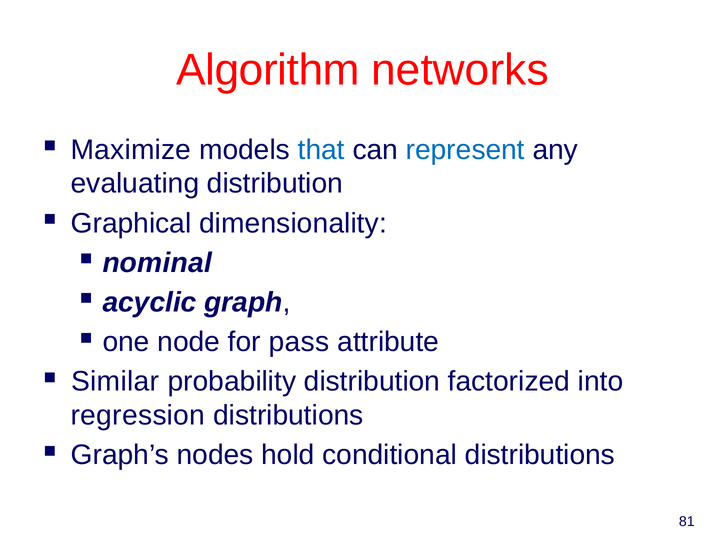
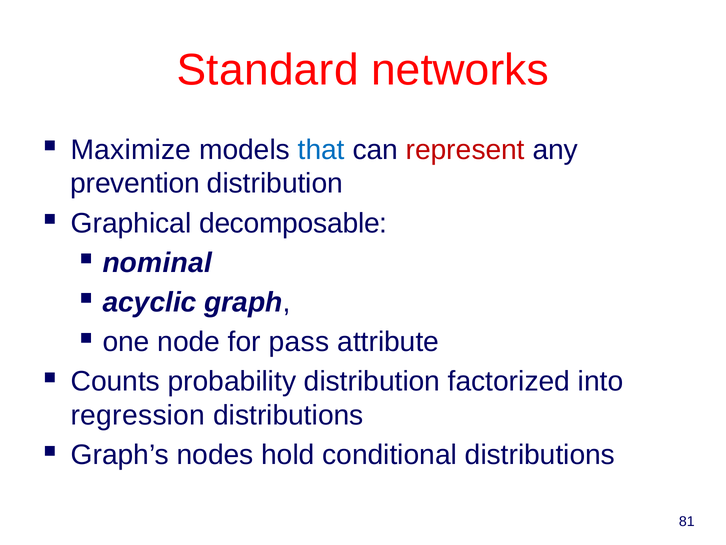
Algorithm: Algorithm -> Standard
represent colour: blue -> red
evaluating: evaluating -> prevention
dimensionality: dimensionality -> decomposable
Similar: Similar -> Counts
